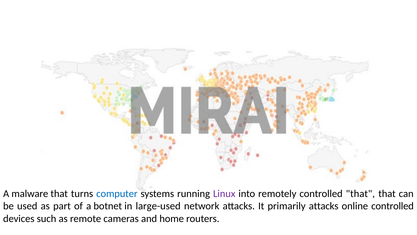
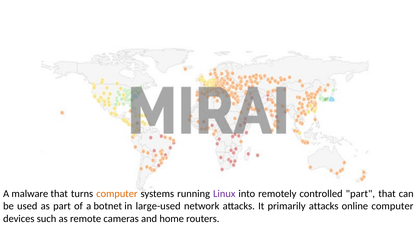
computer at (117, 193) colour: blue -> orange
controlled that: that -> part
online controlled: controlled -> computer
